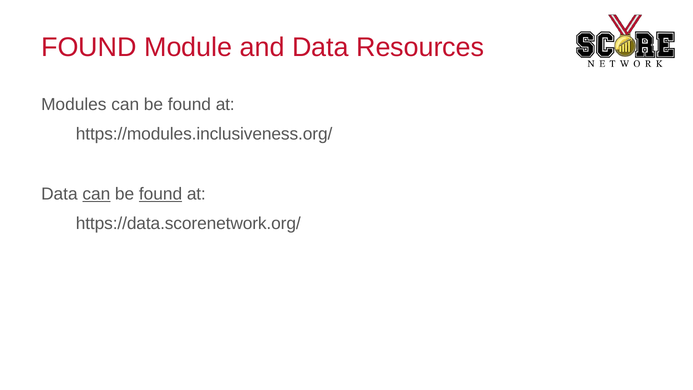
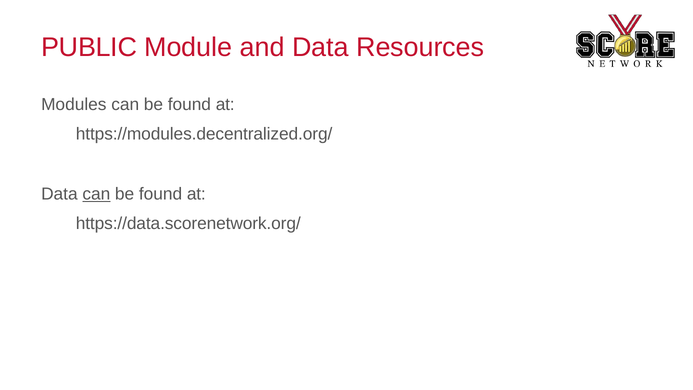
FOUND at (89, 47): FOUND -> PUBLIC
https://modules.inclusiveness.org/: https://modules.inclusiveness.org/ -> https://modules.decentralized.org/
found at (161, 194) underline: present -> none
